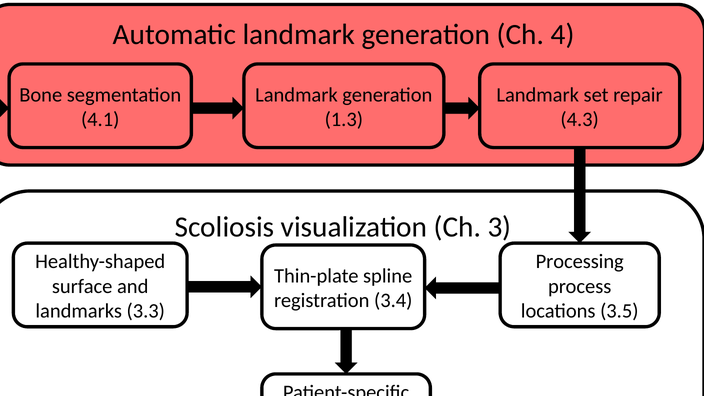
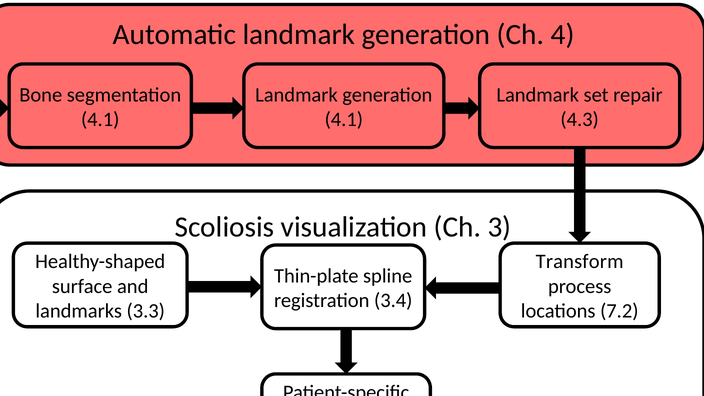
1.3 at (344, 119): 1.3 -> 4.1
Processing: Processing -> Transform
locations 3.5: 3.5 -> 7.2
